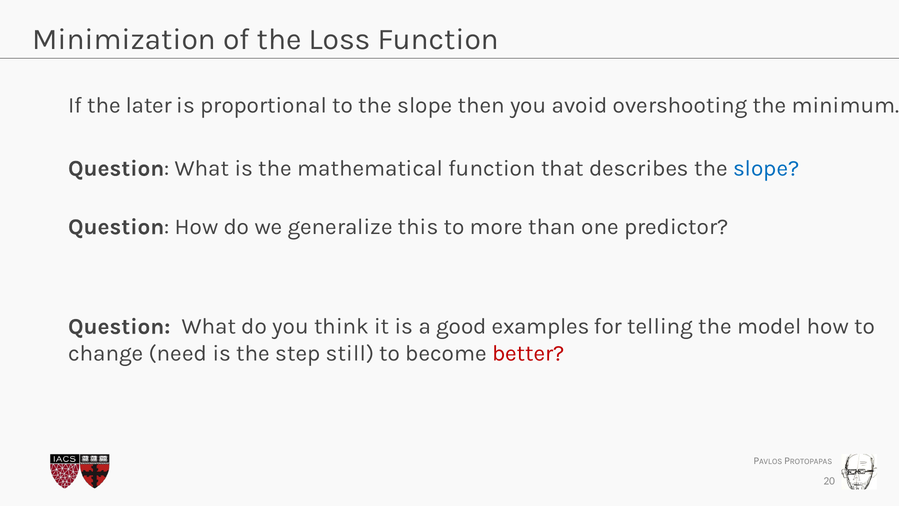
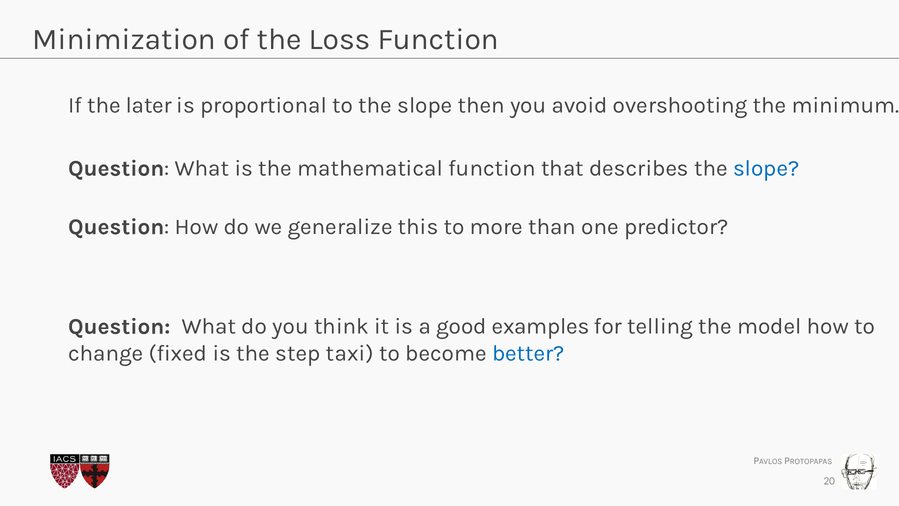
need: need -> fixed
still: still -> taxi
better colour: red -> blue
